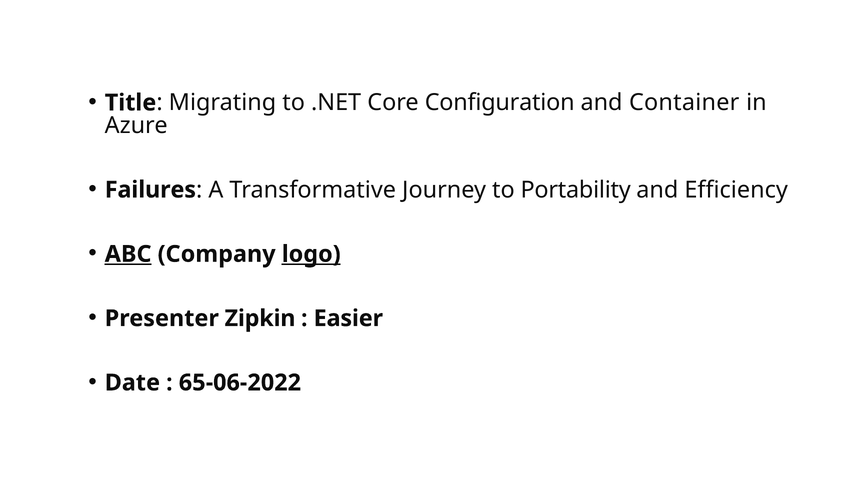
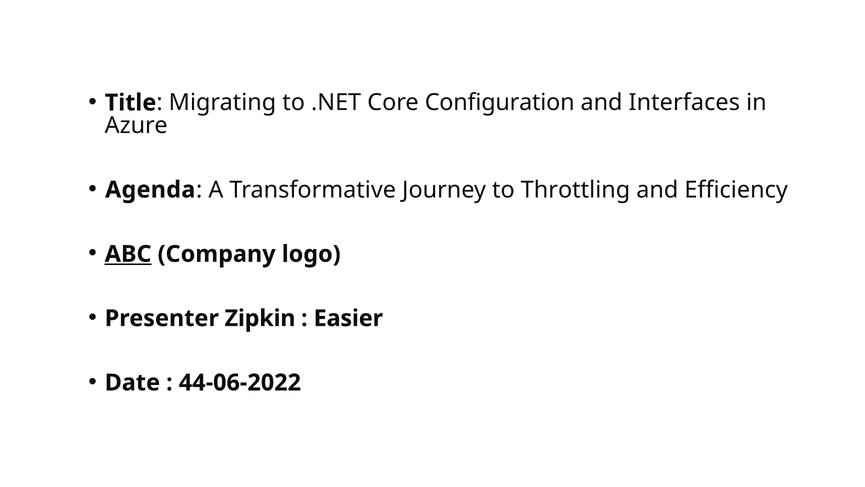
Container: Container -> Interfaces
Failures: Failures -> Agenda
Portability: Portability -> Throttling
logo underline: present -> none
65-06-2022: 65-06-2022 -> 44-06-2022
